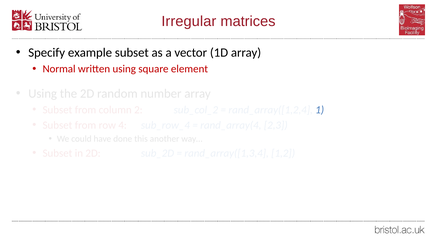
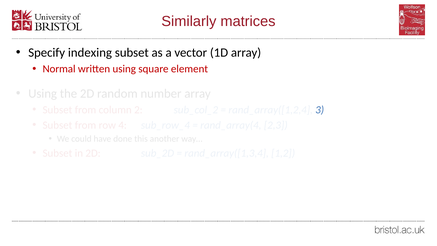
Irregular: Irregular -> Similarly
example: example -> indexing
1: 1 -> 3
